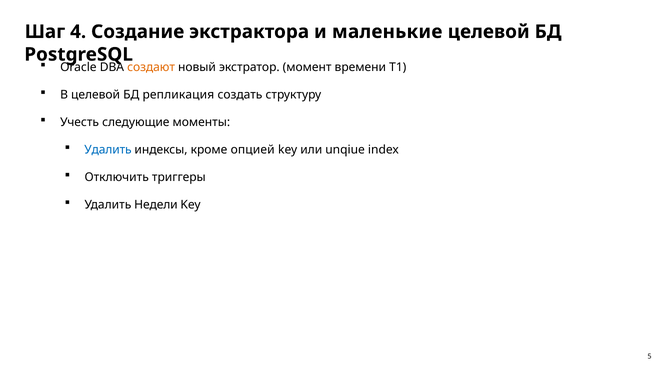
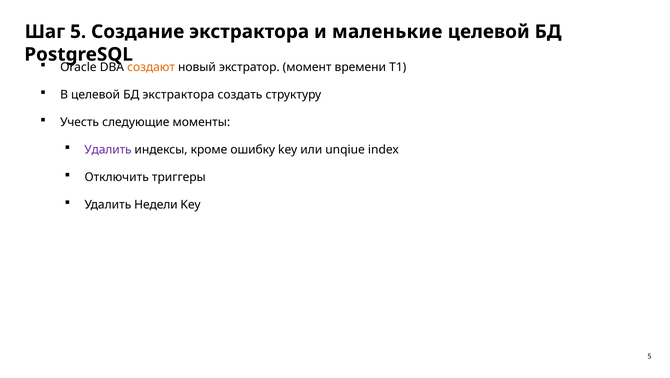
Шаг 4: 4 -> 5
БД репликация: репликация -> экстрактора
Удалить at (108, 150) colour: blue -> purple
опцией: опцией -> ошибку
